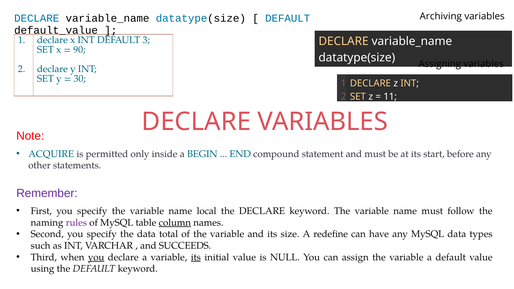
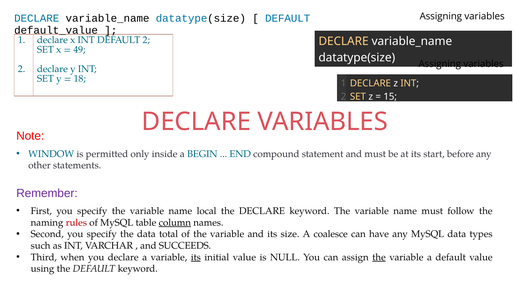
Archiving at (441, 16): Archiving -> Assigning
DEFAULT 3: 3 -> 2
90: 90 -> 49
30: 30 -> 18
11: 11 -> 15
ACQUIRE: ACQUIRE -> WINDOW
rules colour: purple -> red
redefine: redefine -> coalesce
you at (96, 257) underline: present -> none
the at (379, 257) underline: none -> present
